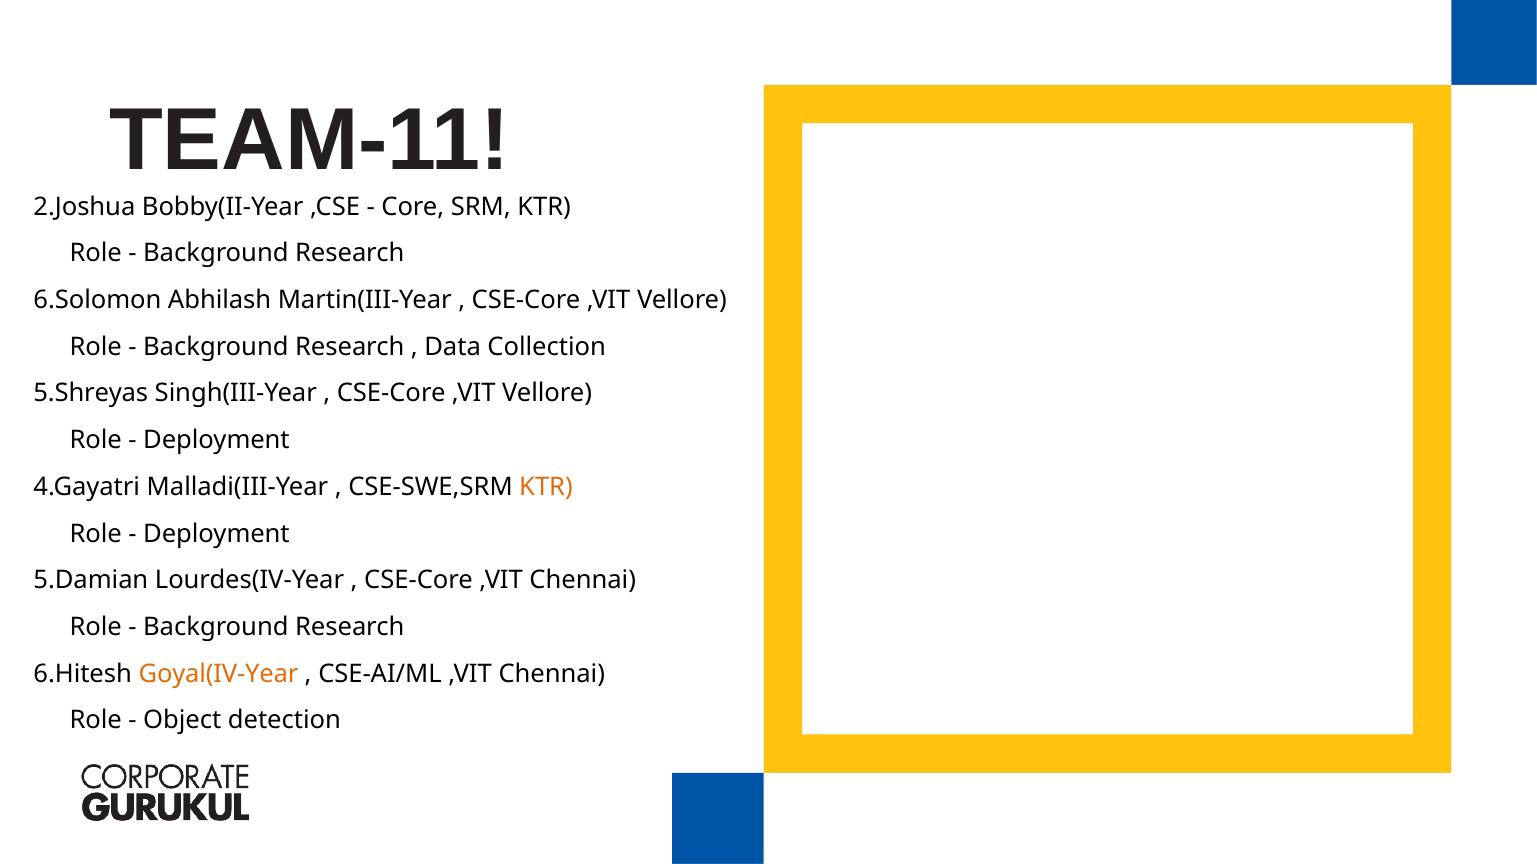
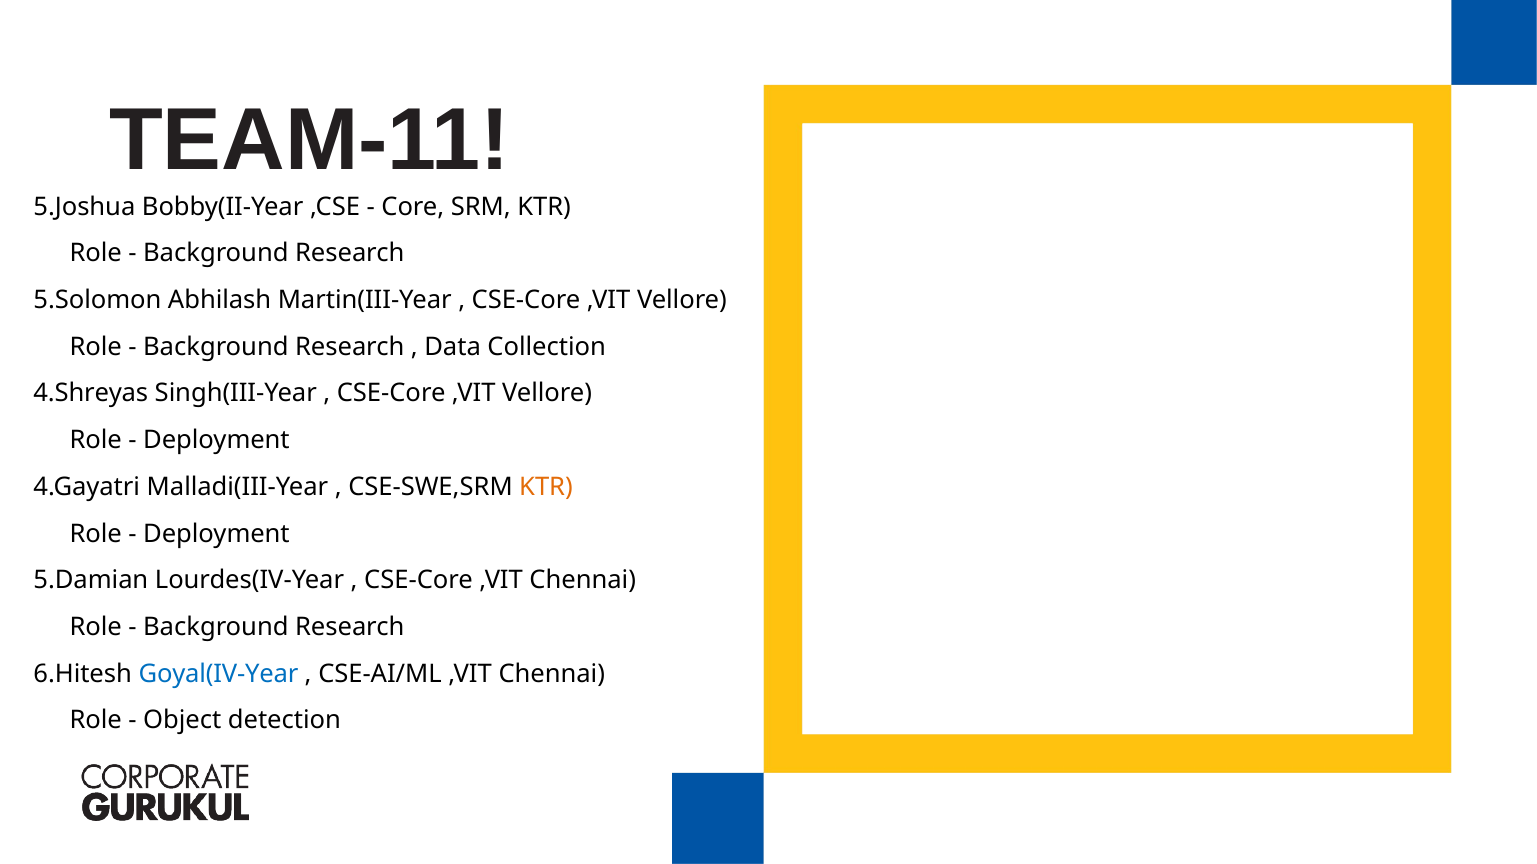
2.Joshua: 2.Joshua -> 5.Joshua
6.Solomon: 6.Solomon -> 5.Solomon
5.Shreyas: 5.Shreyas -> 4.Shreyas
Goyal(IV-Year colour: orange -> blue
